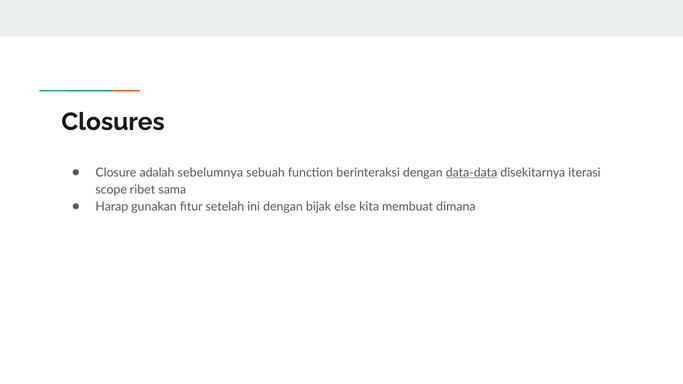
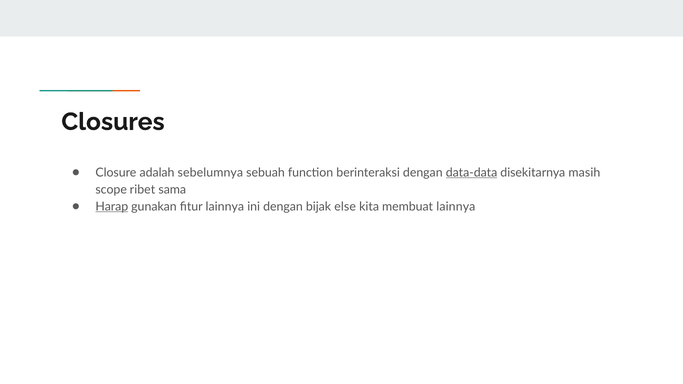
iterasi: iterasi -> masih
Harap underline: none -> present
fitur setelah: setelah -> lainnya
membuat dimana: dimana -> lainnya
